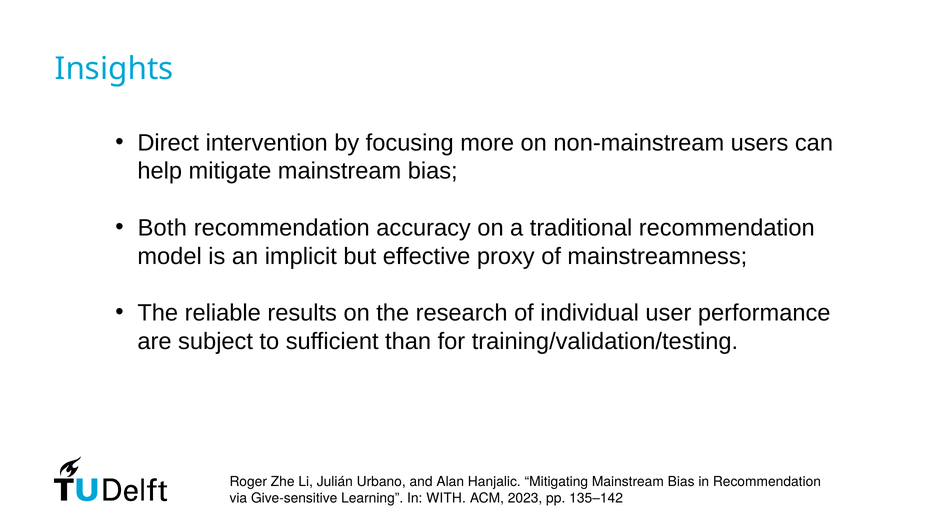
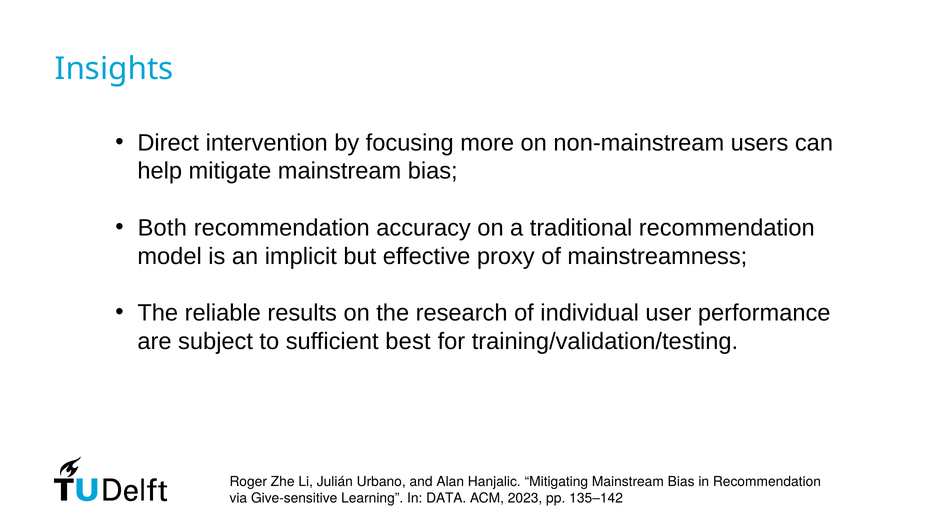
than: than -> best
WITH: WITH -> DATA
